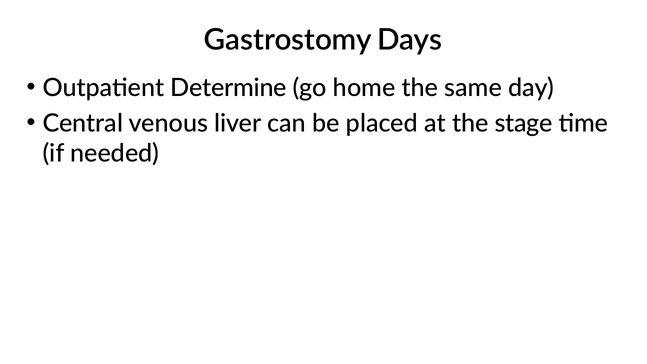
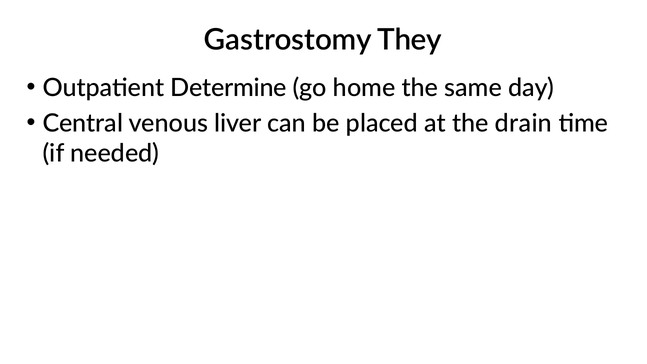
Days: Days -> They
stage: stage -> drain
